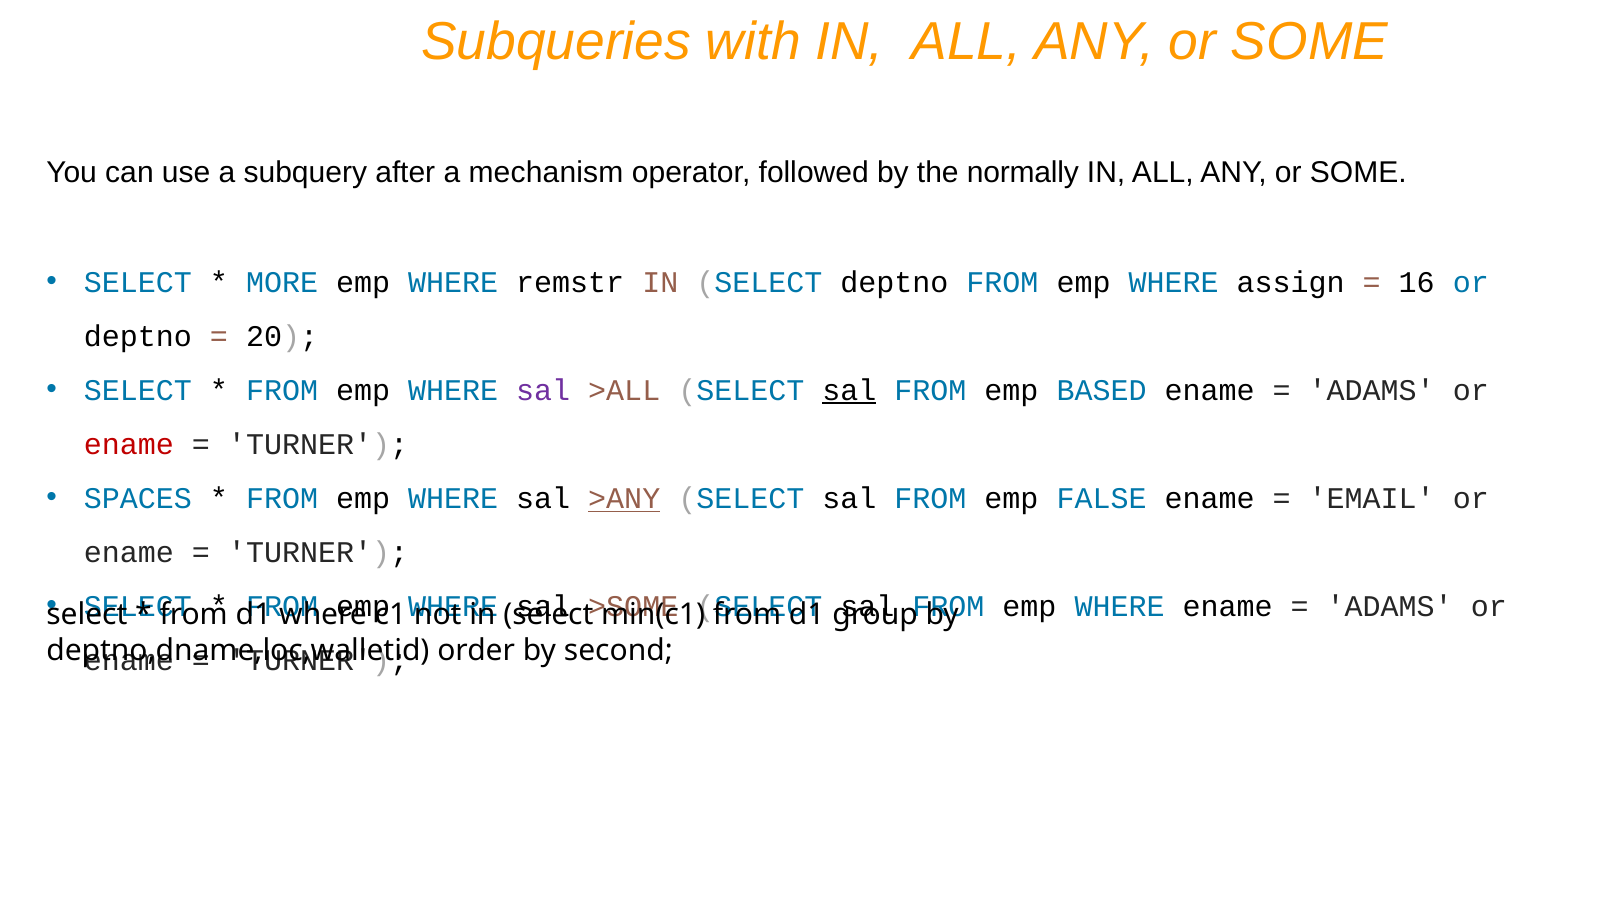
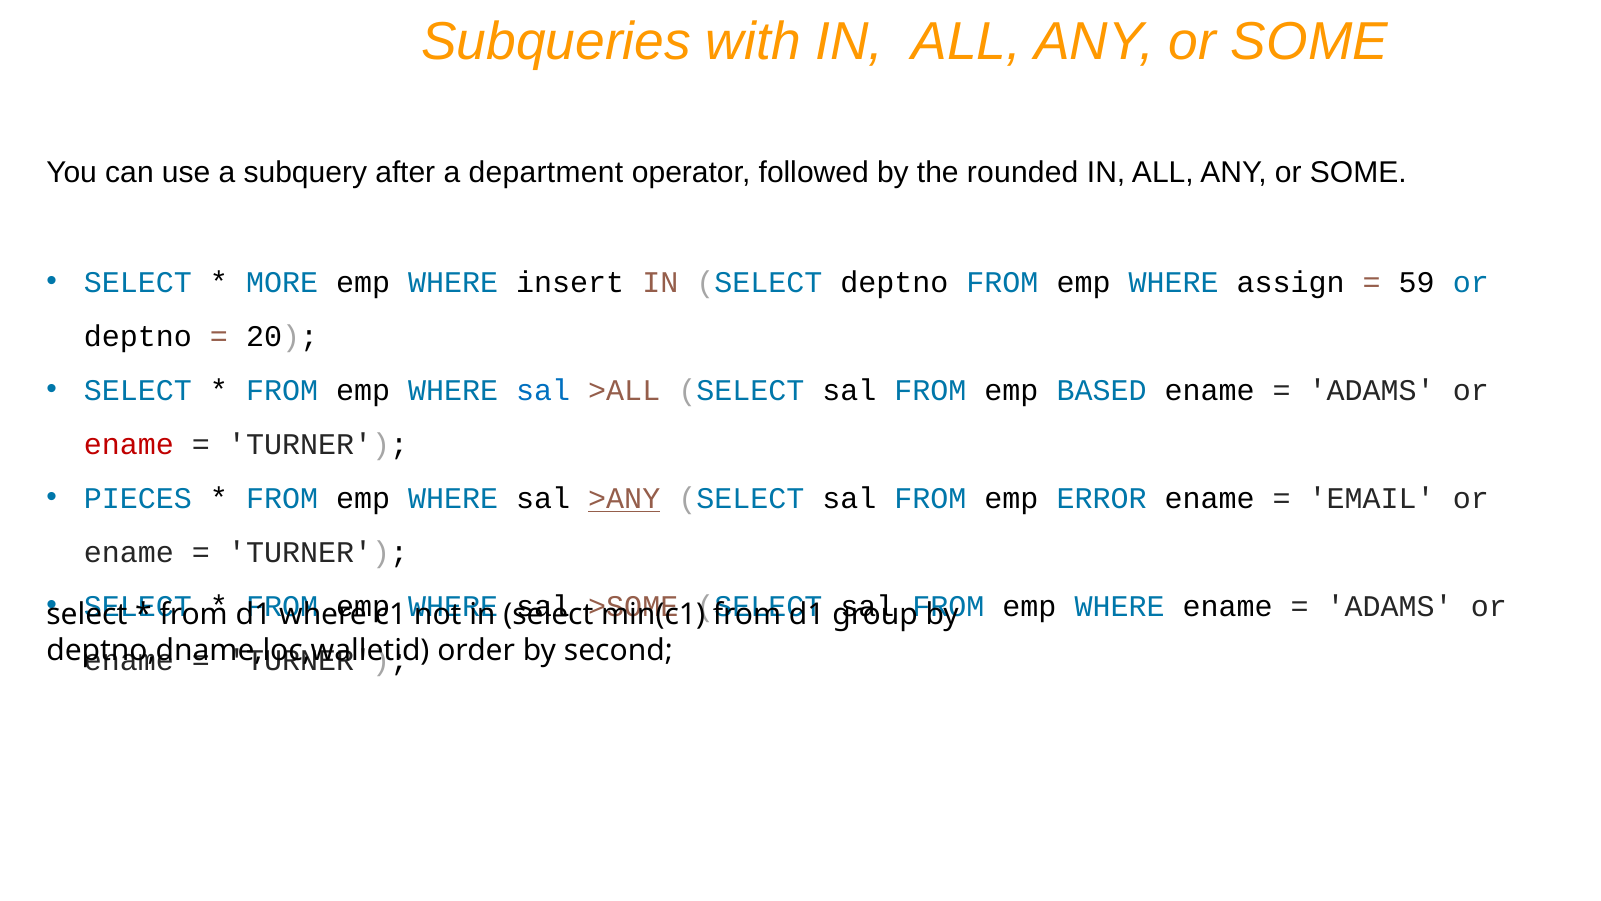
mechanism: mechanism -> department
normally: normally -> rounded
remstr: remstr -> insert
16: 16 -> 59
sal at (543, 390) colour: purple -> blue
sal at (849, 390) underline: present -> none
SPACES: SPACES -> PIECES
FALSE: FALSE -> ERROR
